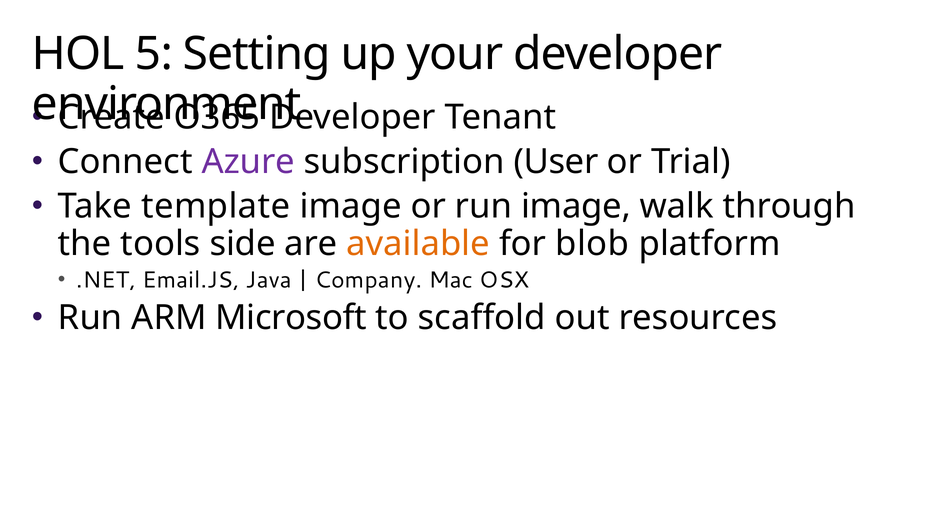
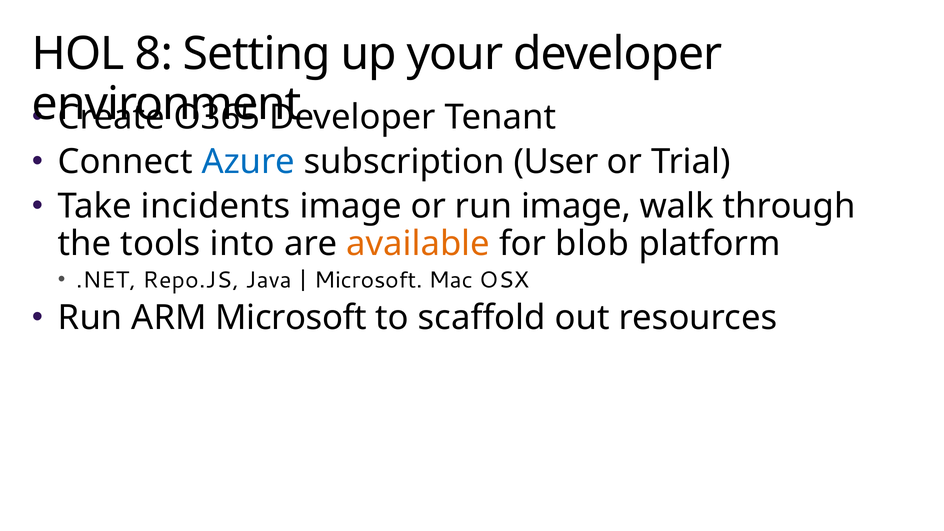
5: 5 -> 8
Azure colour: purple -> blue
template: template -> incidents
side: side -> into
Email.JS: Email.JS -> Repo.JS
Company at (368, 280): Company -> Microsoft
